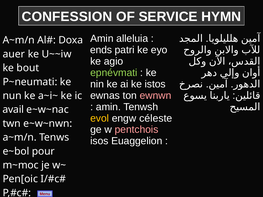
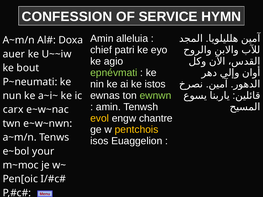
ends: ends -> chief
ewnwn colour: pink -> light green
avail: avail -> carx
céleste: céleste -> chantre
pentchois colour: pink -> yellow
pour: pour -> your
